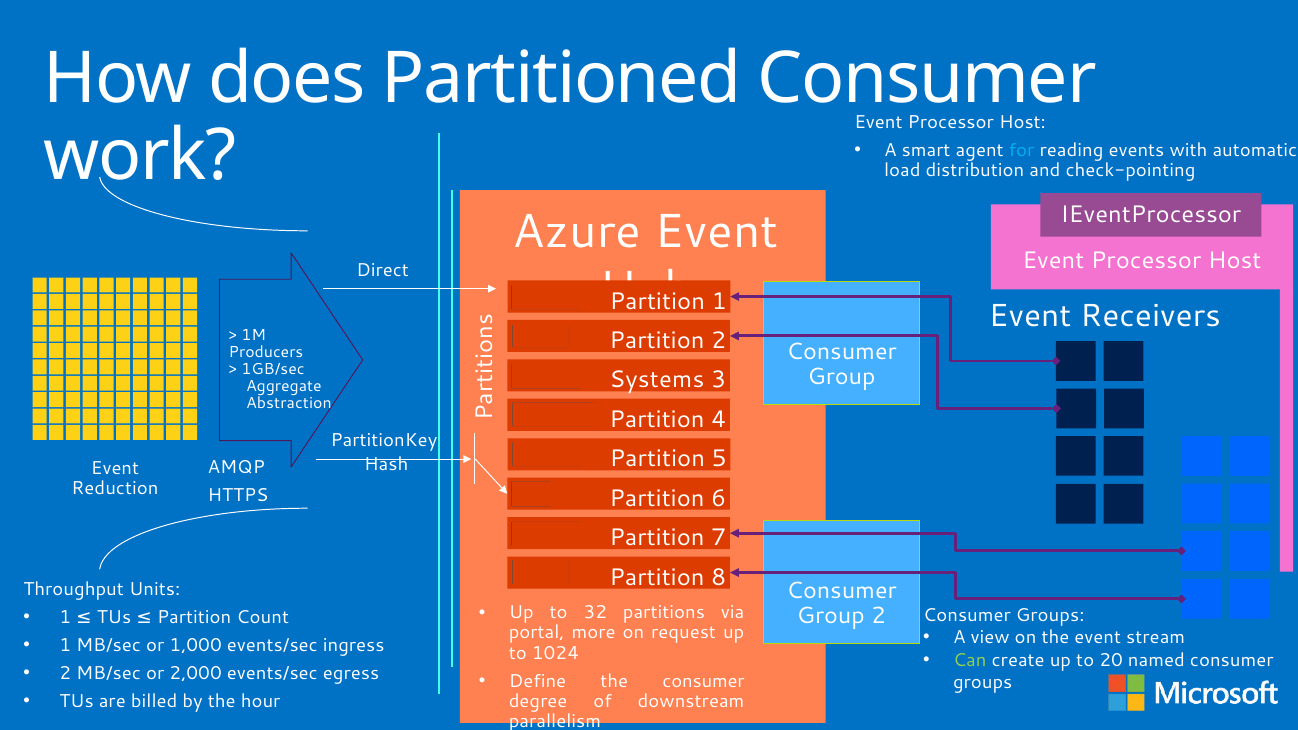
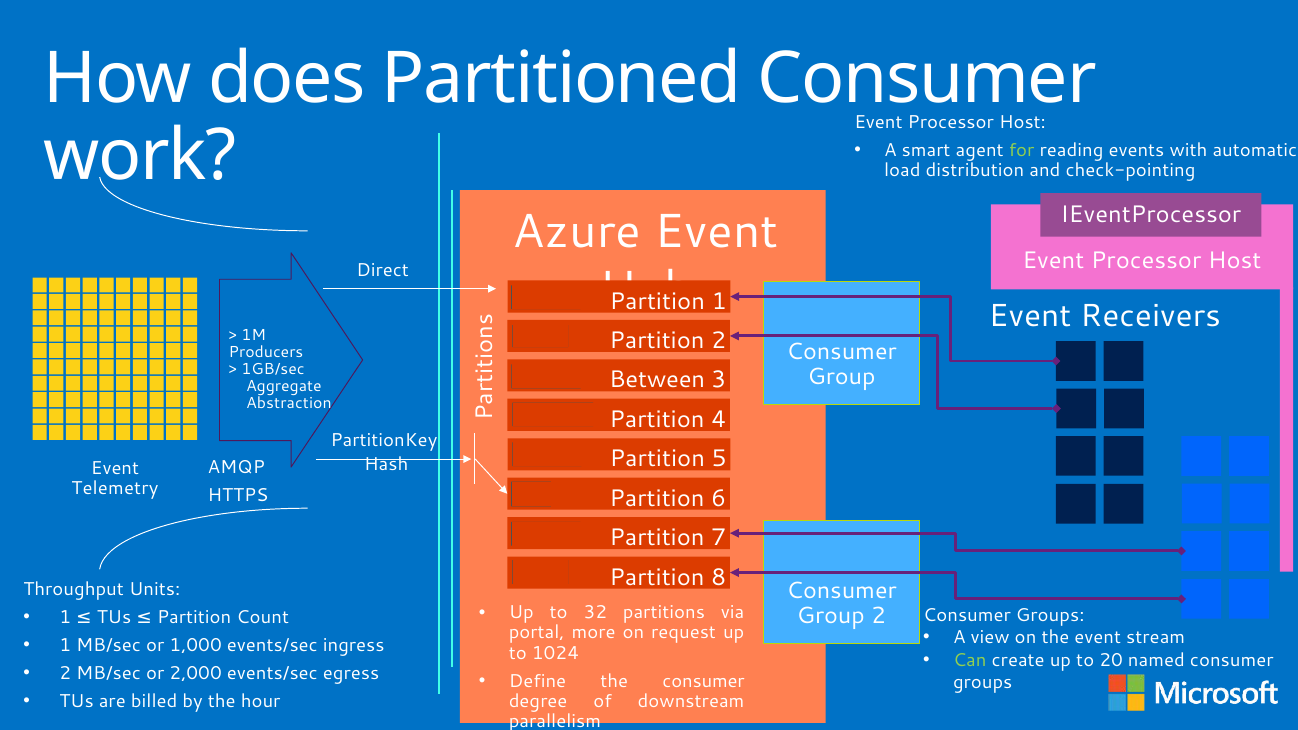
for colour: light blue -> light green
Systems: Systems -> Between
Reduction: Reduction -> Telemetry
